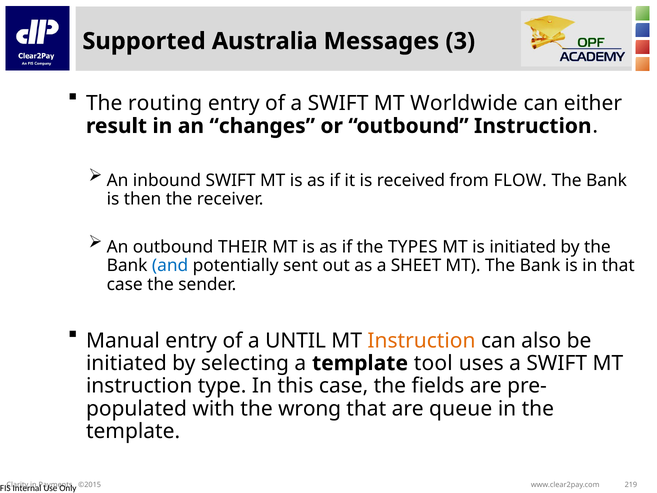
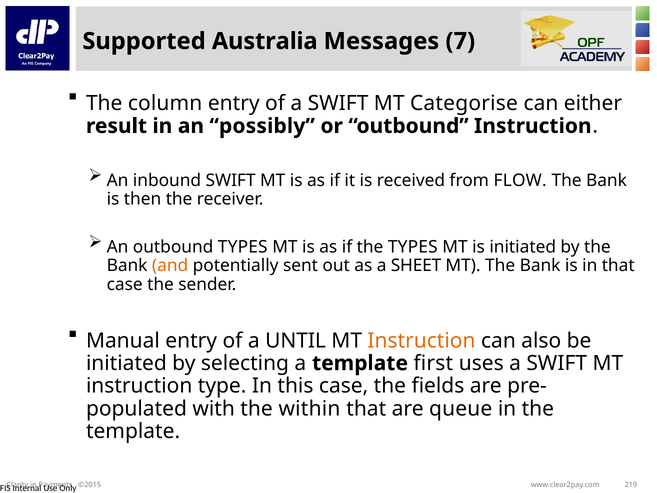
3: 3 -> 7
routing: routing -> column
Worldwide: Worldwide -> Categorise
changes: changes -> possibly
outbound THEIR: THEIR -> TYPES
and colour: blue -> orange
tool: tool -> first
wrong: wrong -> within
